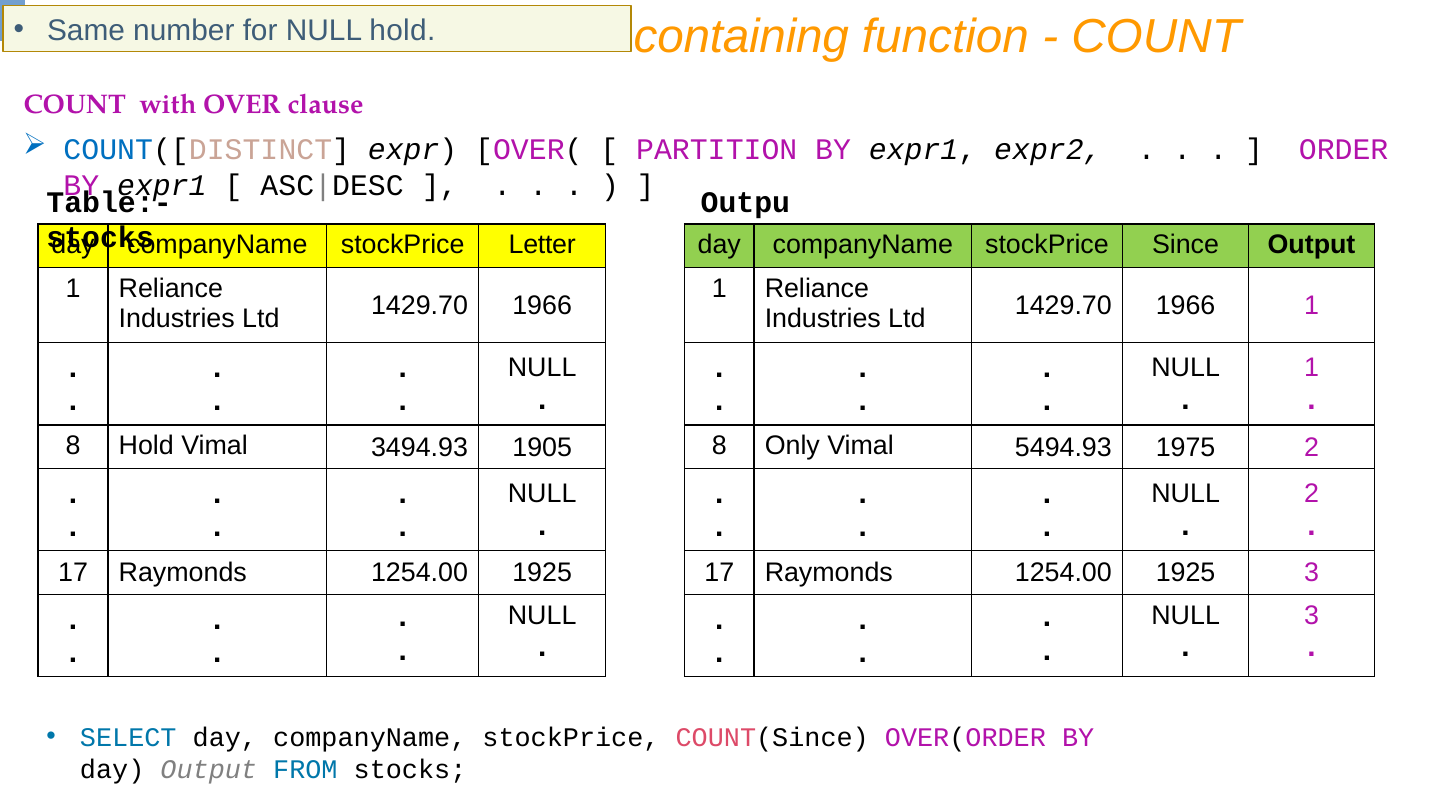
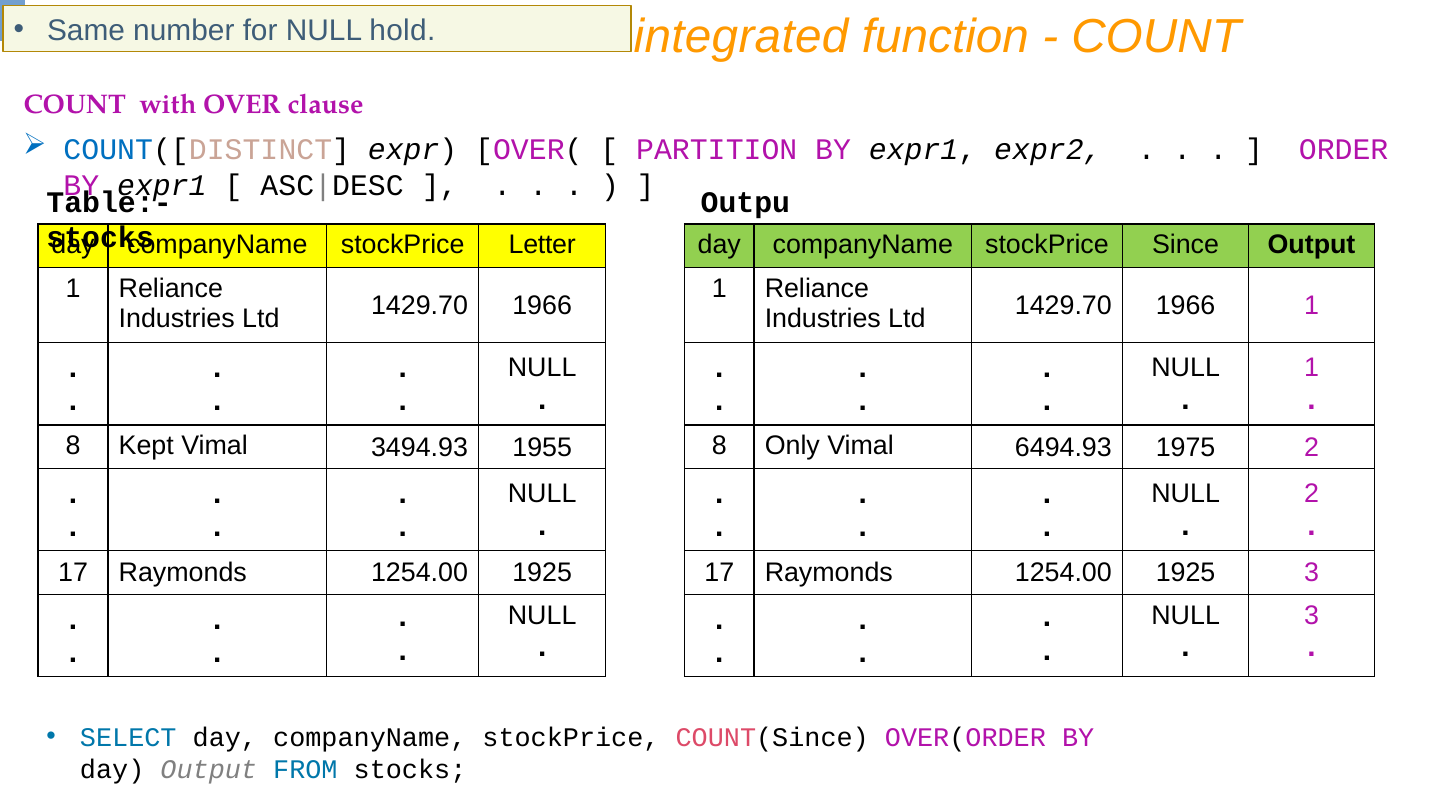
containing: containing -> integrated
8 Hold: Hold -> Kept
1905: 1905 -> 1955
5494.93: 5494.93 -> 6494.93
